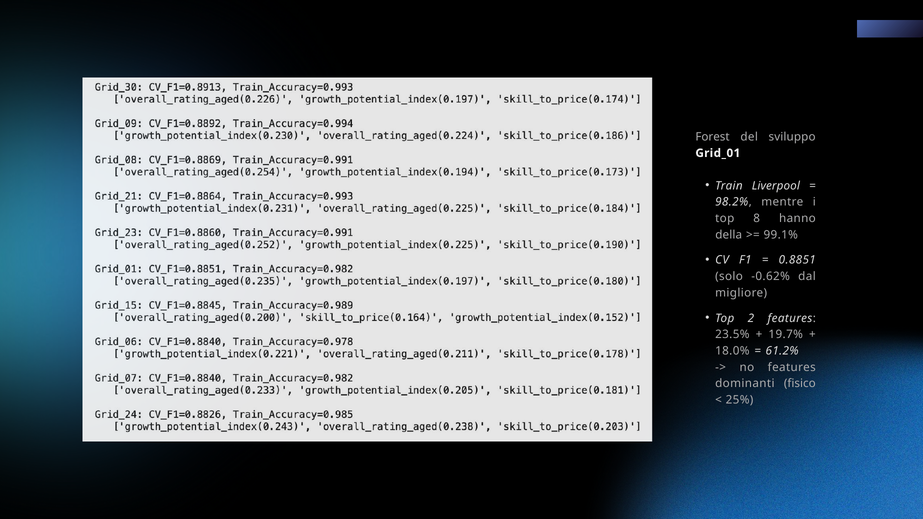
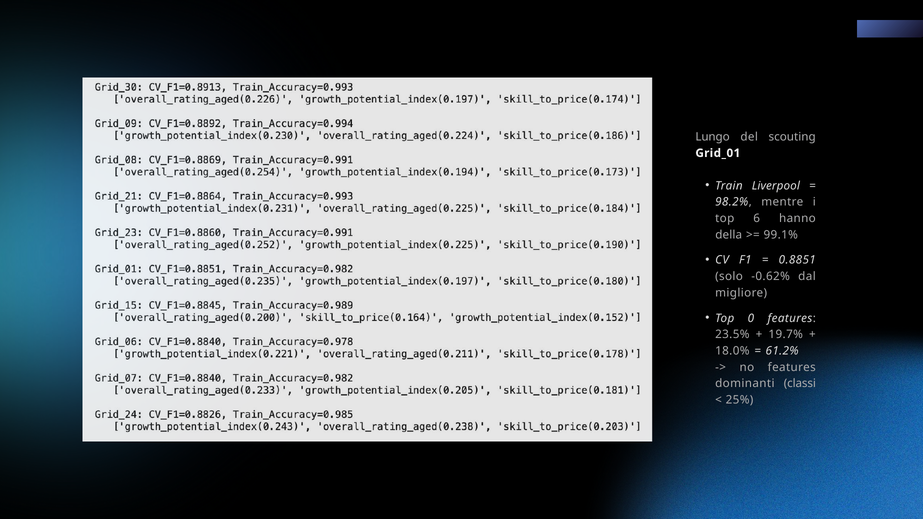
Forest: Forest -> Lungo
sviluppo: sviluppo -> scouting
8: 8 -> 6
2: 2 -> 0
fisico: fisico -> classi
